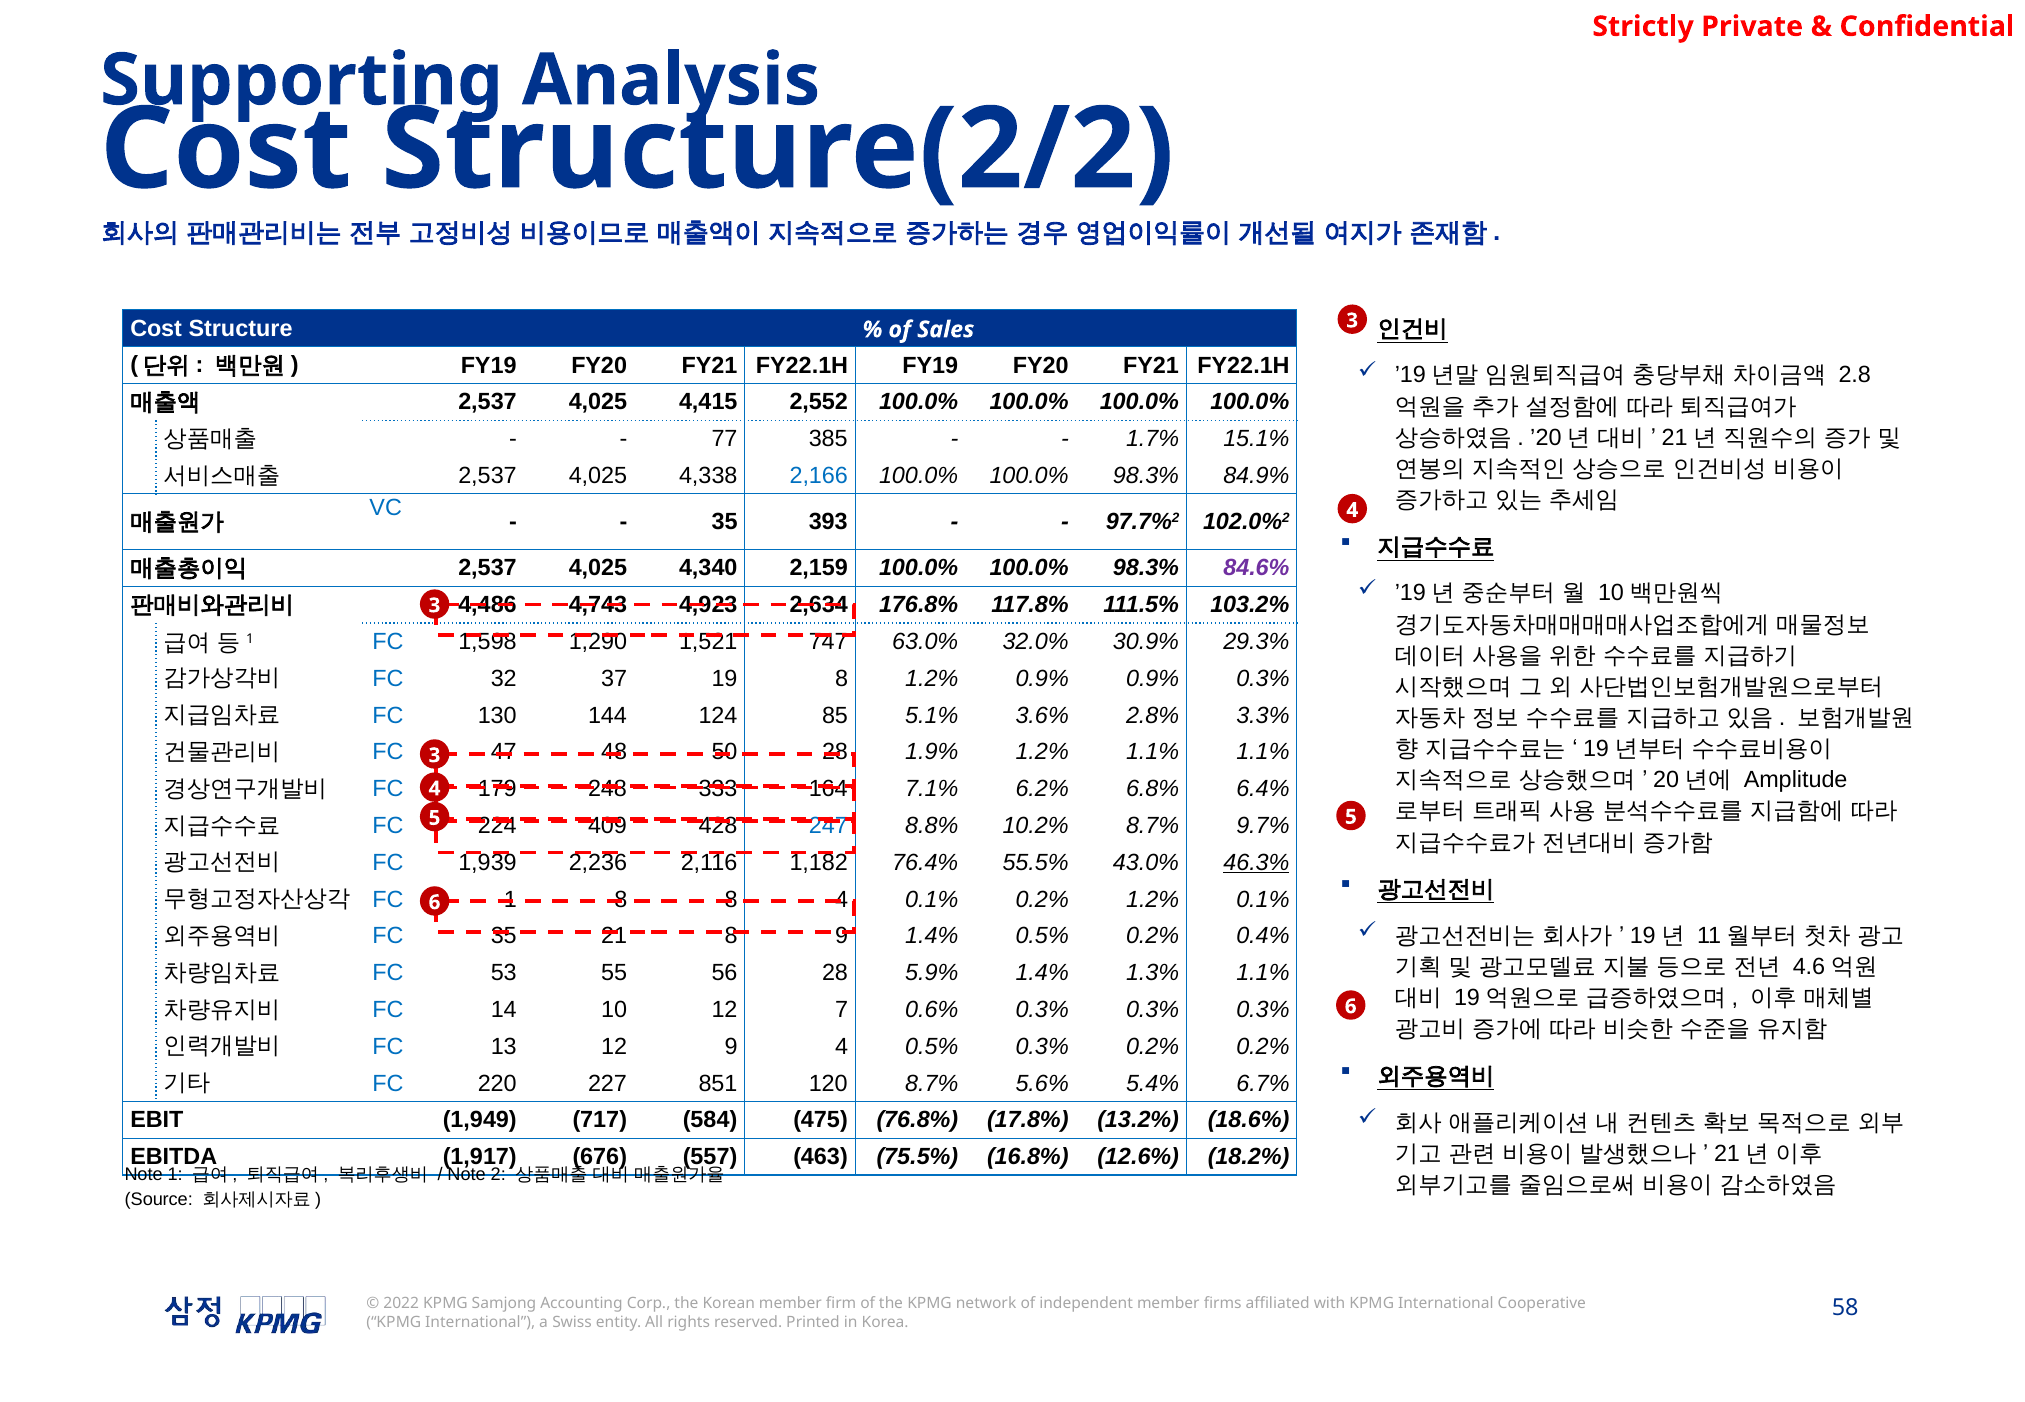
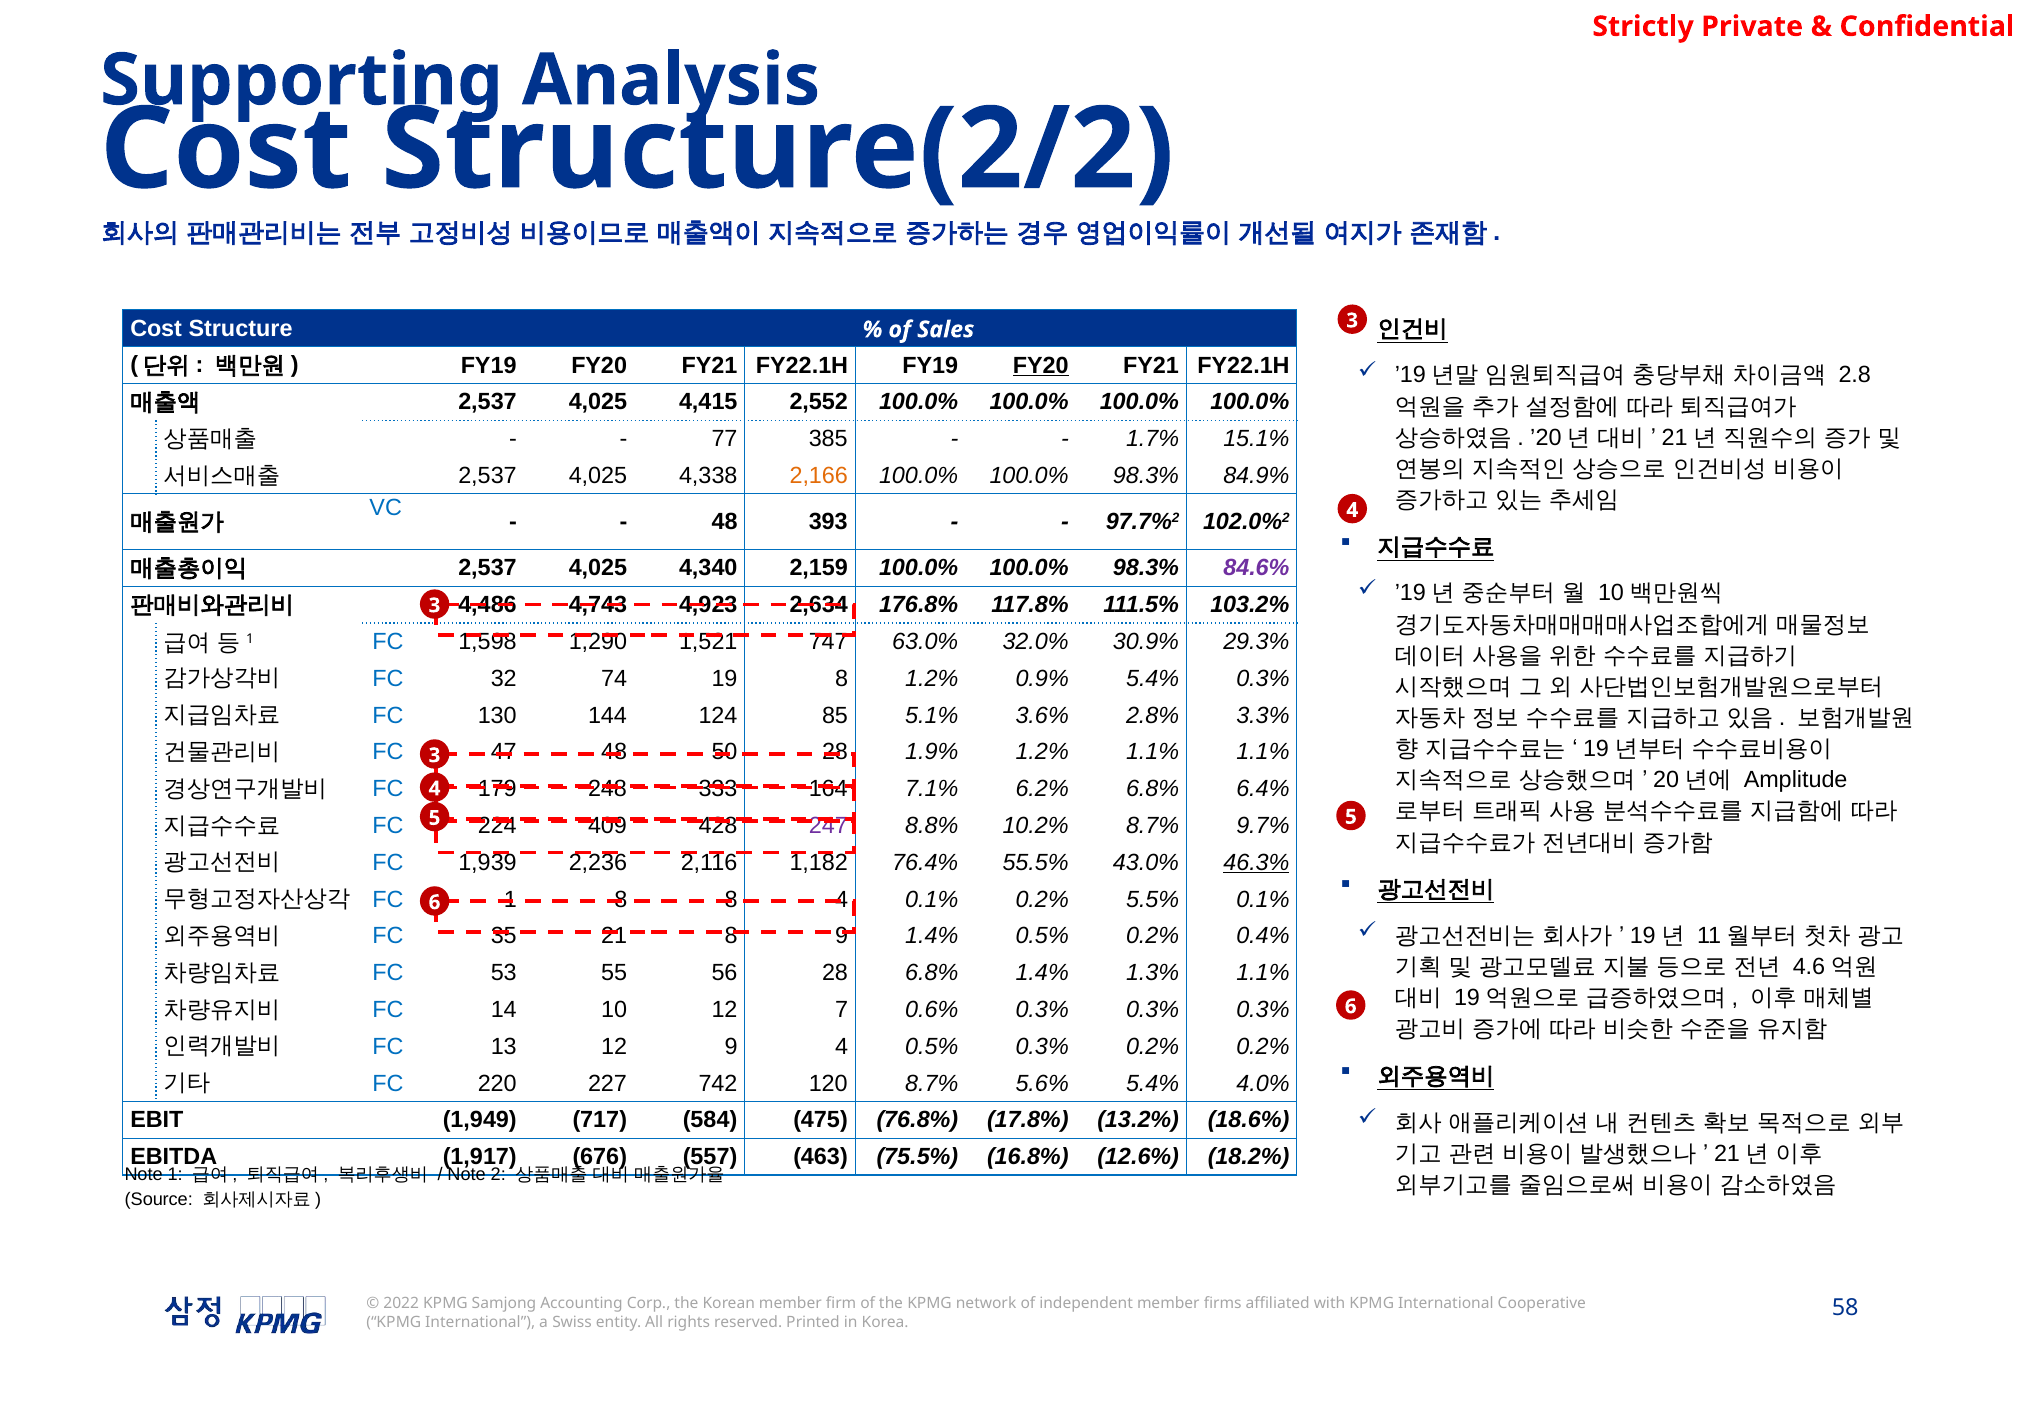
FY20 at (1041, 365) underline: none -> present
2,166 colour: blue -> orange
35 at (725, 522): 35 -> 48
37: 37 -> 74
0.9% 0.9%: 0.9% -> 5.4%
247 colour: blue -> purple
0.2% 1.2%: 1.2% -> 5.5%
28 5.9%: 5.9% -> 6.8%
851: 851 -> 742
6.7%: 6.7% -> 4.0%
